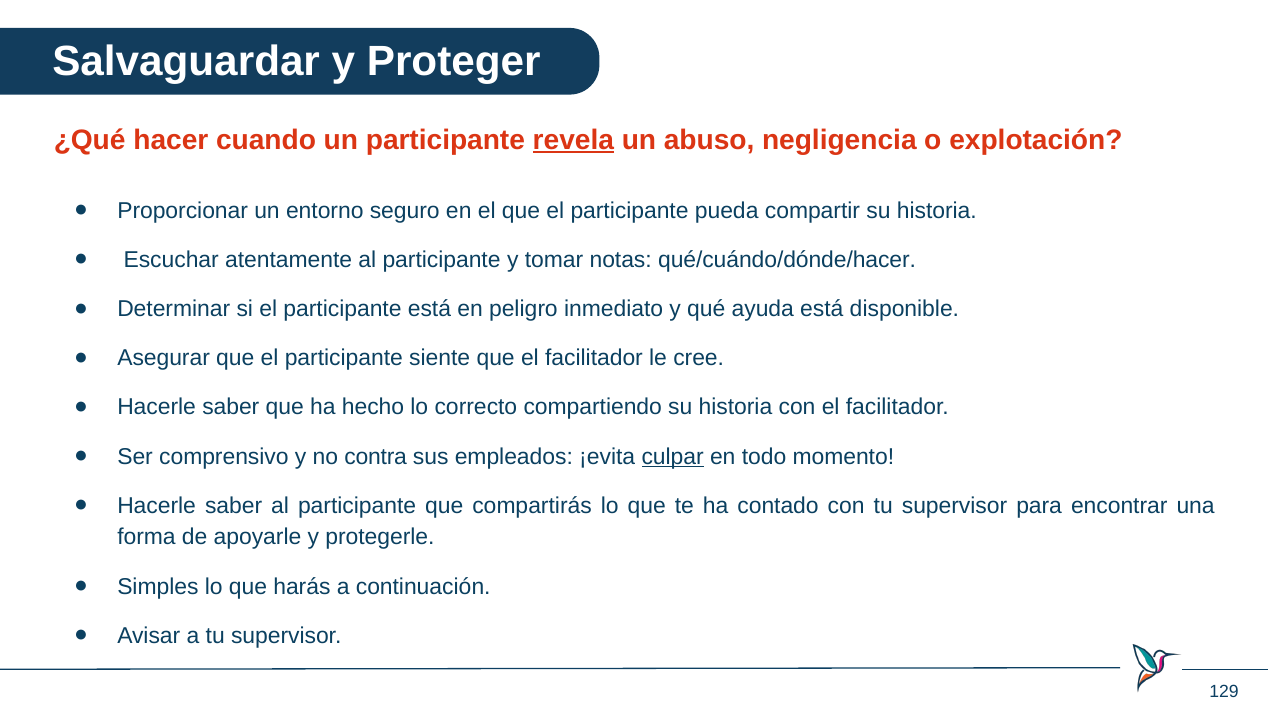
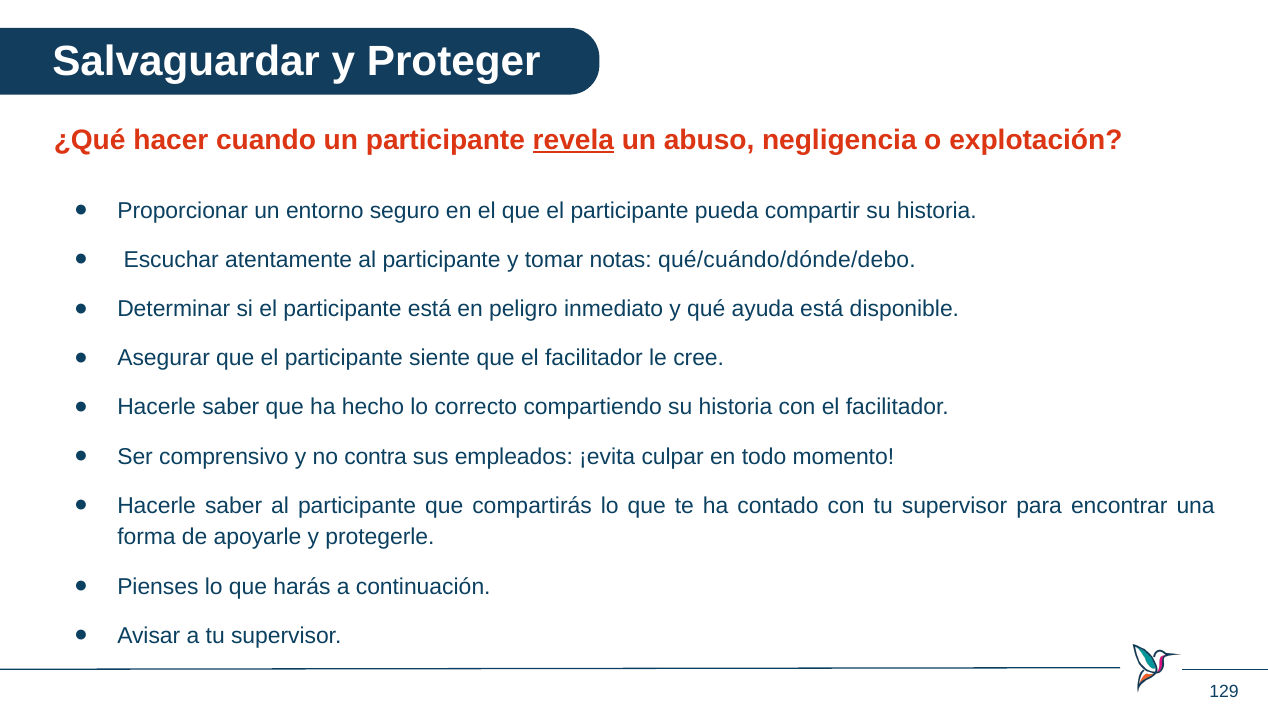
qué/cuándo/dónde/hacer: qué/cuándo/dónde/hacer -> qué/cuándo/dónde/debo
culpar underline: present -> none
Simples: Simples -> Pienses
